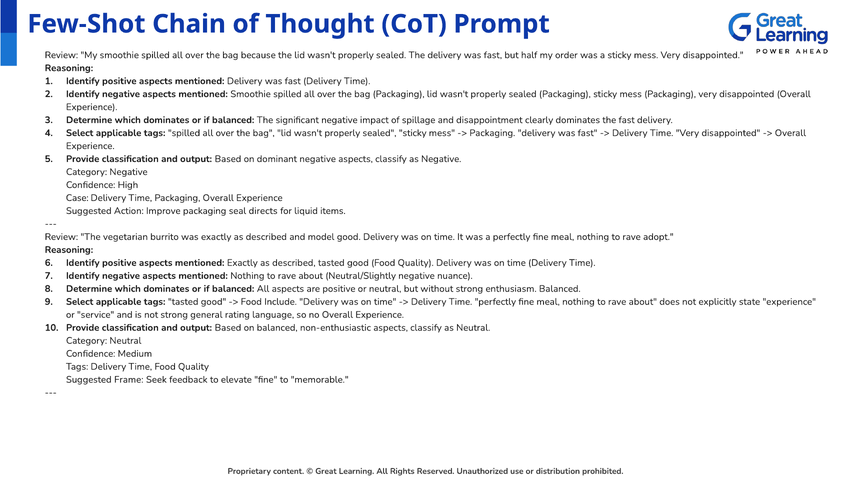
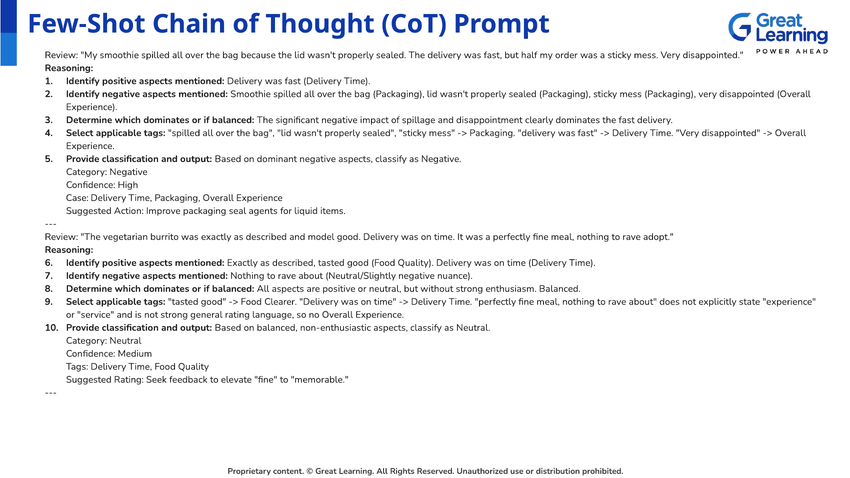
directs: directs -> agents
Include: Include -> Clearer
Suggested Frame: Frame -> Rating
